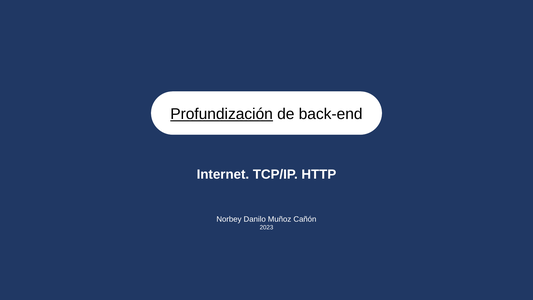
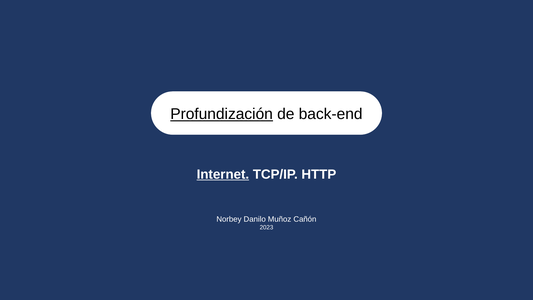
Internet underline: none -> present
